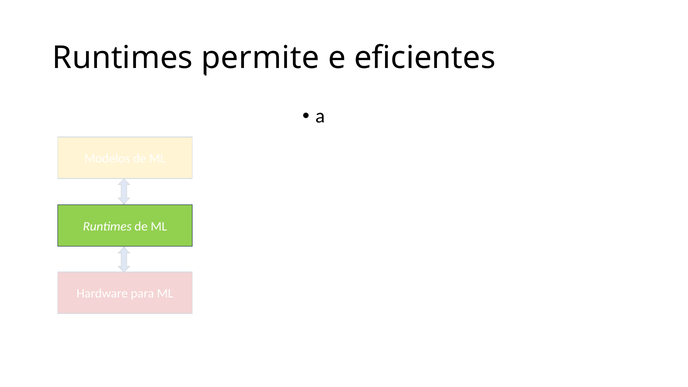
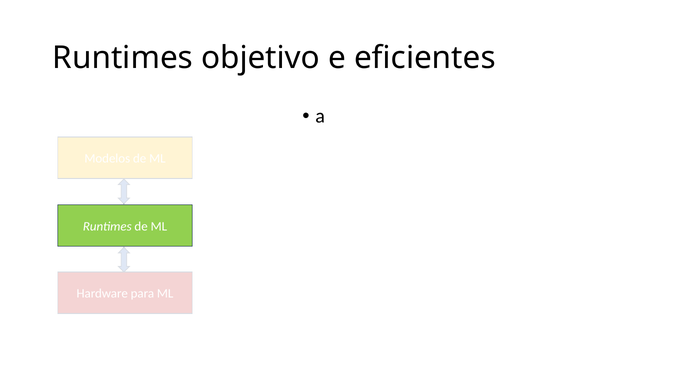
permite: permite -> objetivo
